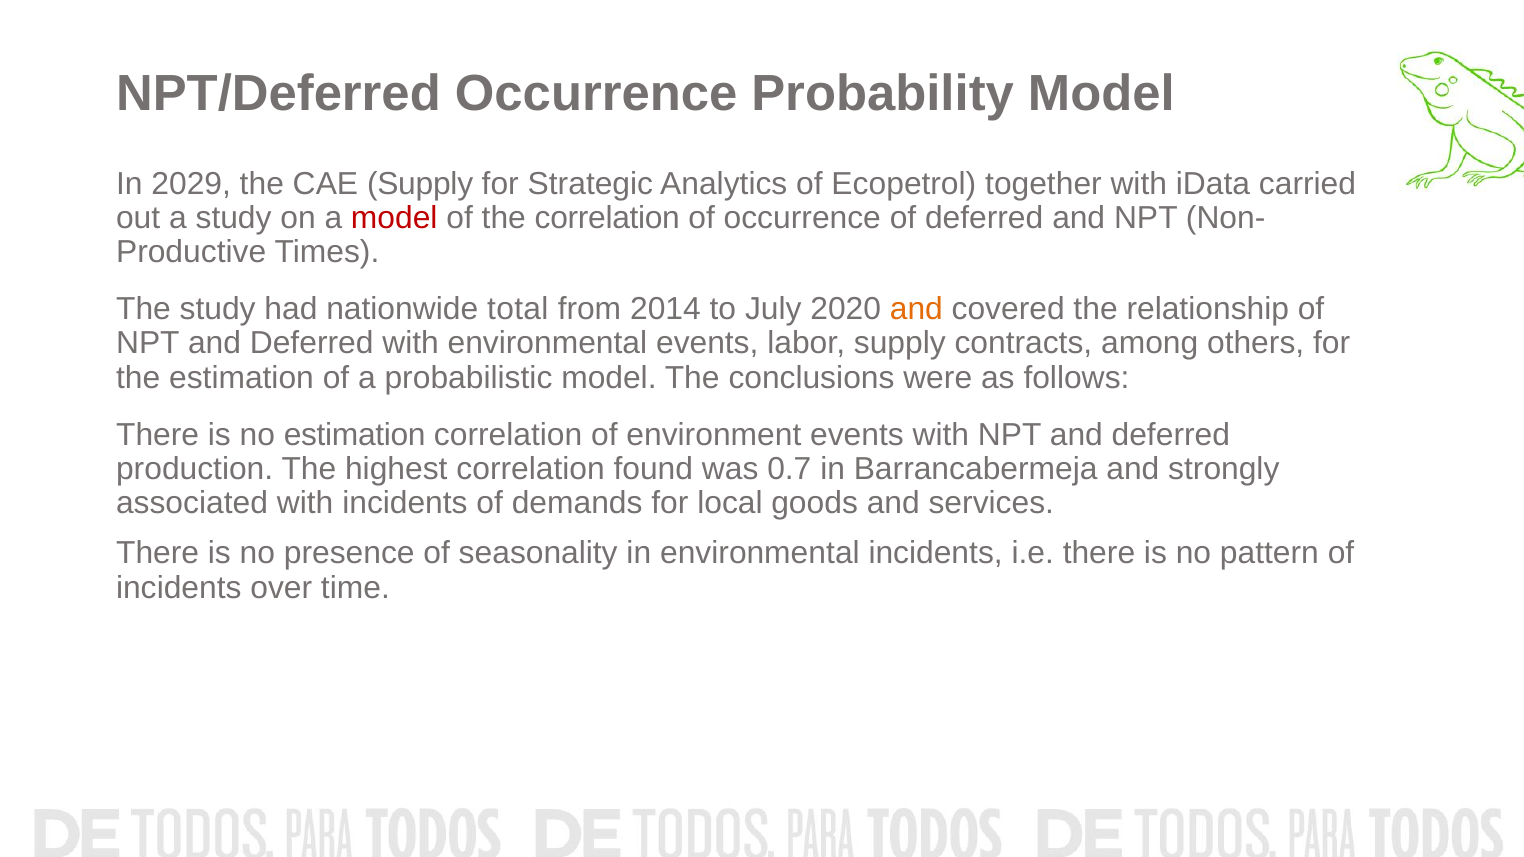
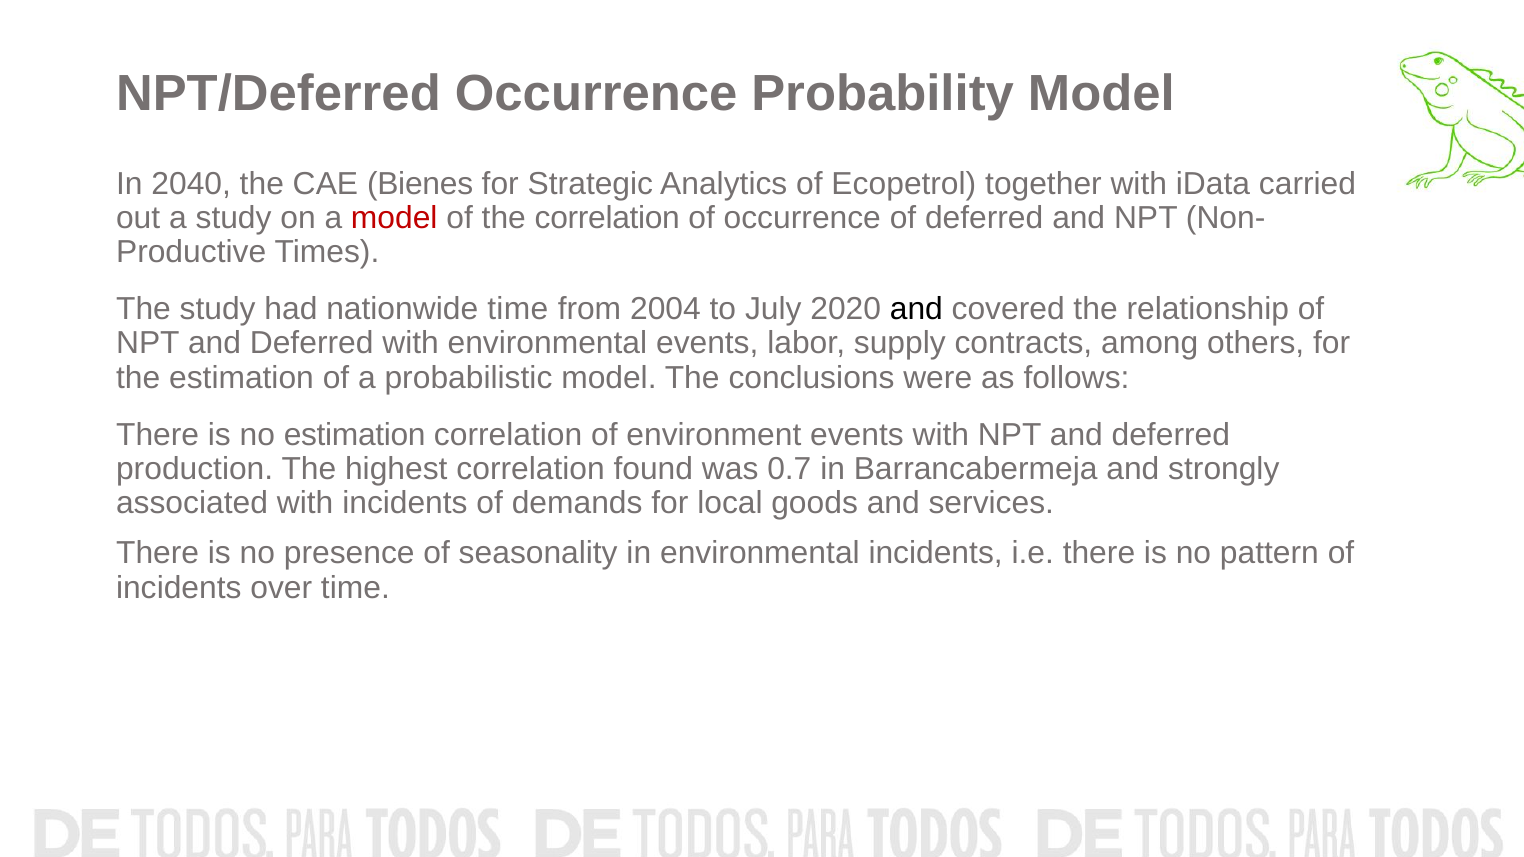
2029: 2029 -> 2040
CAE Supply: Supply -> Bienes
nationwide total: total -> time
2014: 2014 -> 2004
and at (916, 309) colour: orange -> black
